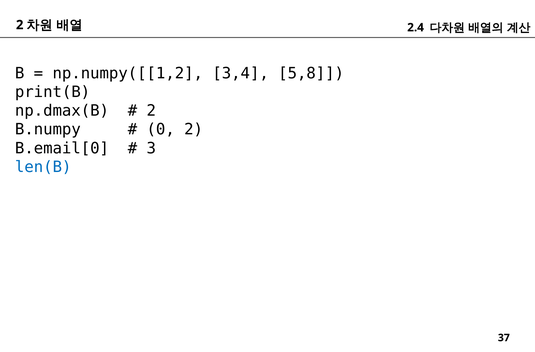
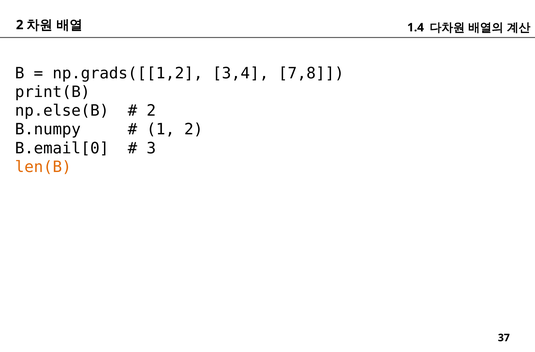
2.4: 2.4 -> 1.4
np.numpy([[1,2: np.numpy([[1,2 -> np.grads([[1,2
5,8: 5,8 -> 7,8
np.dmax(B: np.dmax(B -> np.else(B
0: 0 -> 1
len(B colour: blue -> orange
